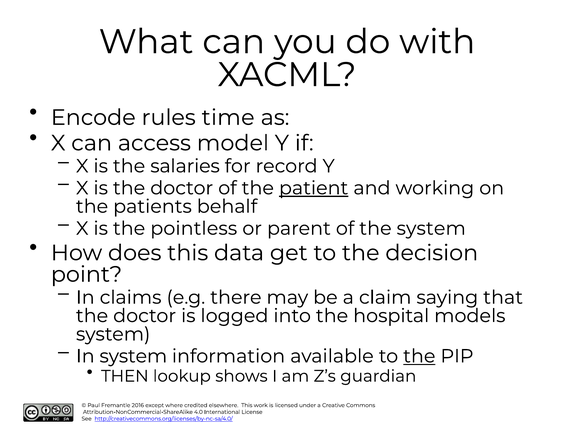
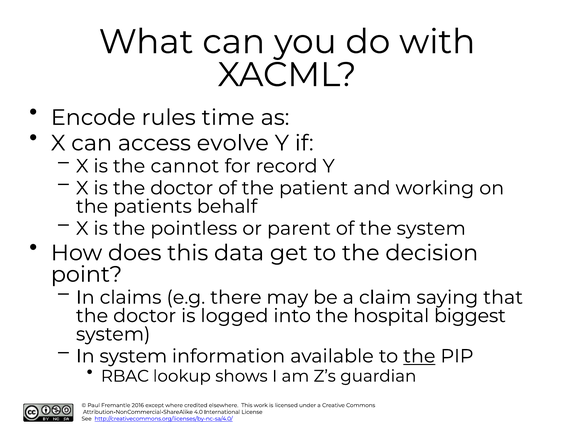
model: model -> evolve
salaries: salaries -> cannot
patient underline: present -> none
models: models -> biggest
THEN: THEN -> RBAC
